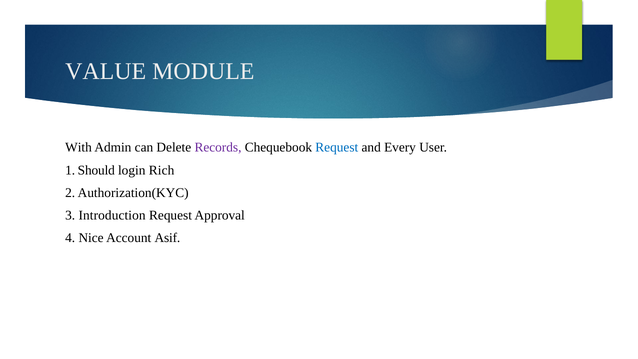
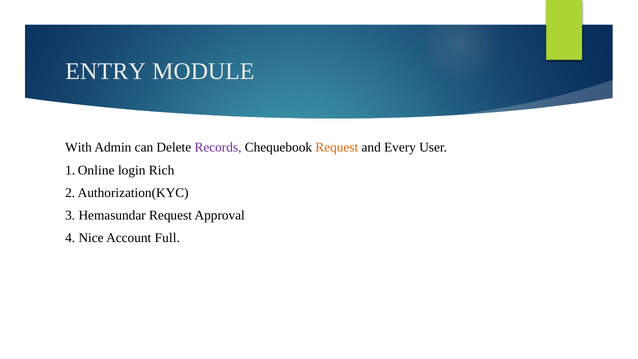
VALUE: VALUE -> ENTRY
Request at (337, 148) colour: blue -> orange
Should: Should -> Online
Introduction: Introduction -> Hemasundar
Asif: Asif -> Full
